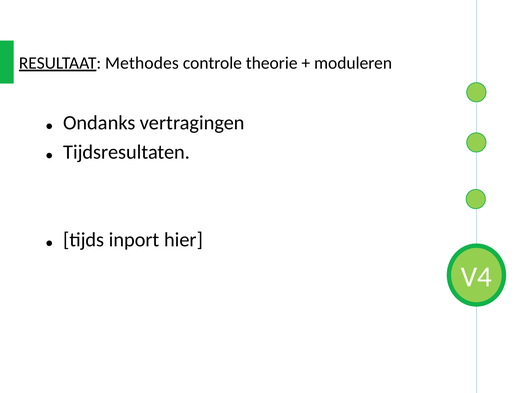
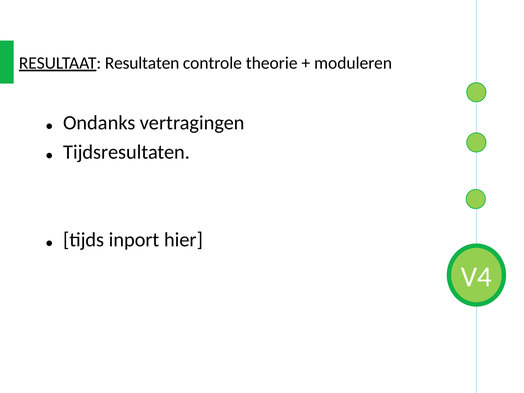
Methodes: Methodes -> Resultaten
